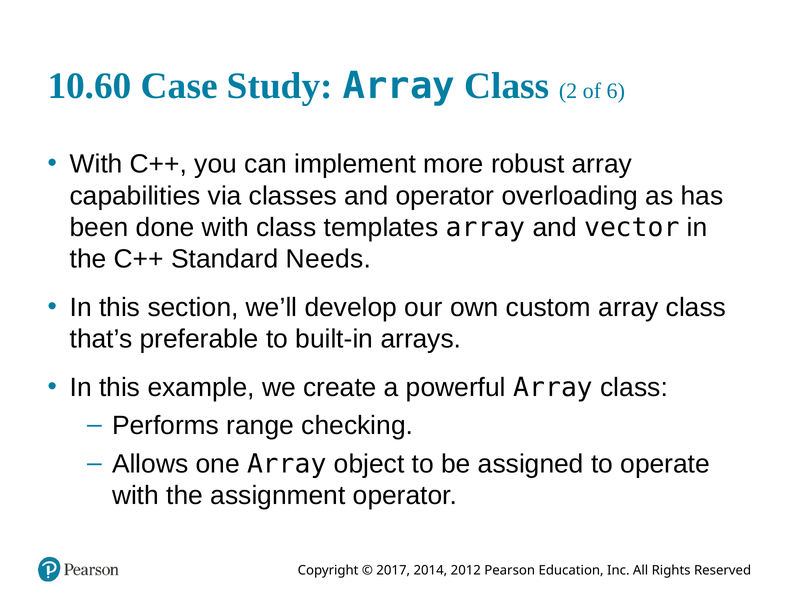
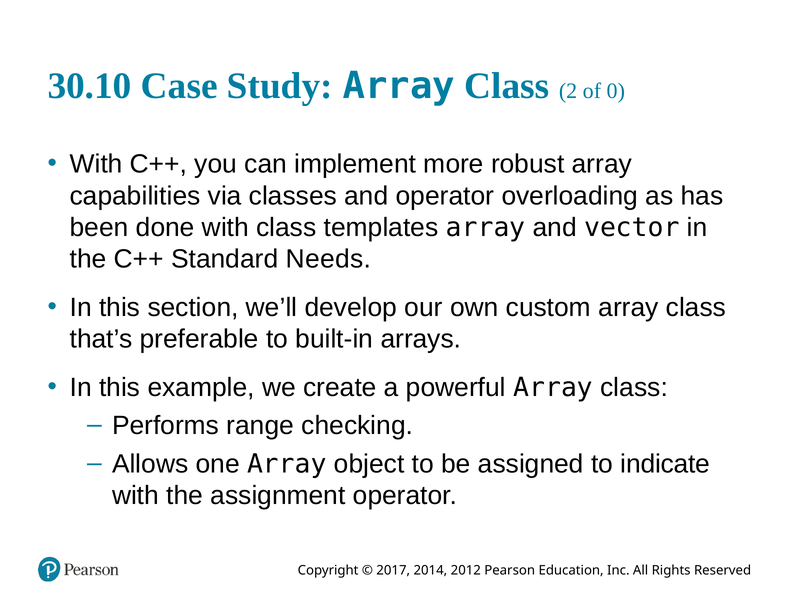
10.60: 10.60 -> 30.10
6: 6 -> 0
operate: operate -> indicate
